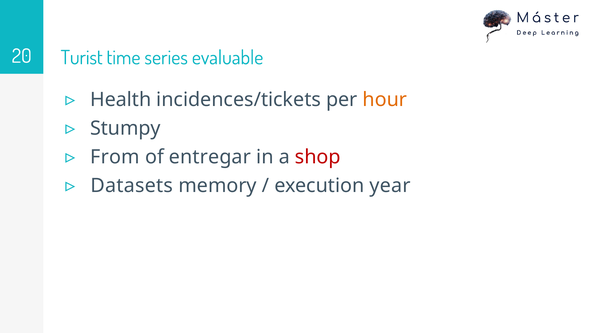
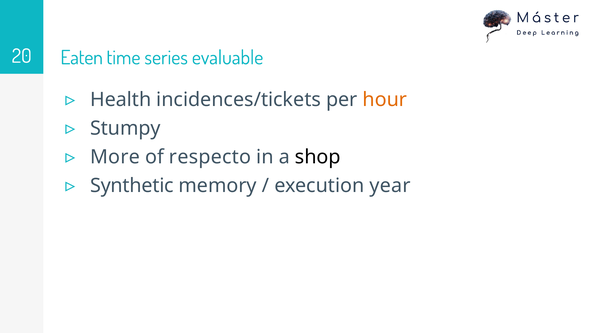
Turist: Turist -> Eaten
From: From -> More
entregar: entregar -> respecto
shop colour: red -> black
Datasets: Datasets -> Synthetic
